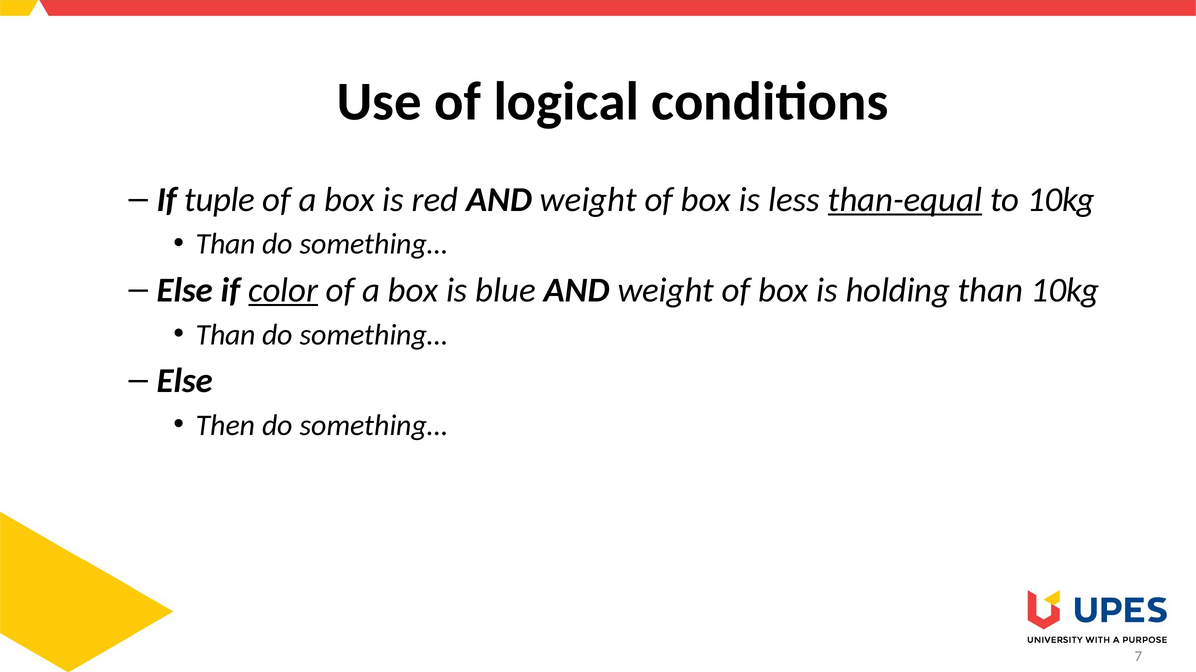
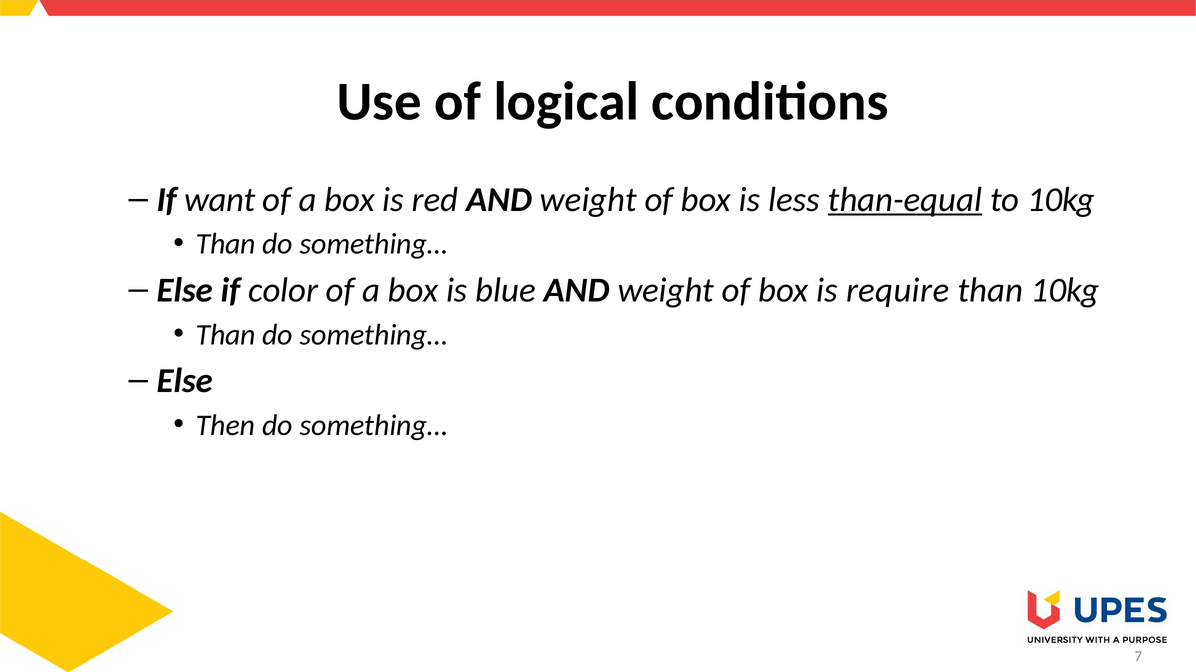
tuple: tuple -> want
color underline: present -> none
holding: holding -> require
